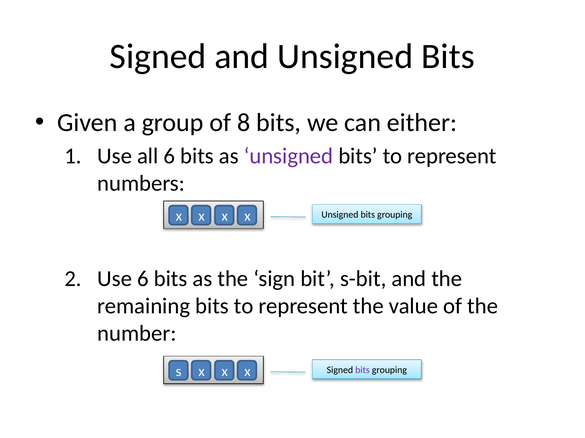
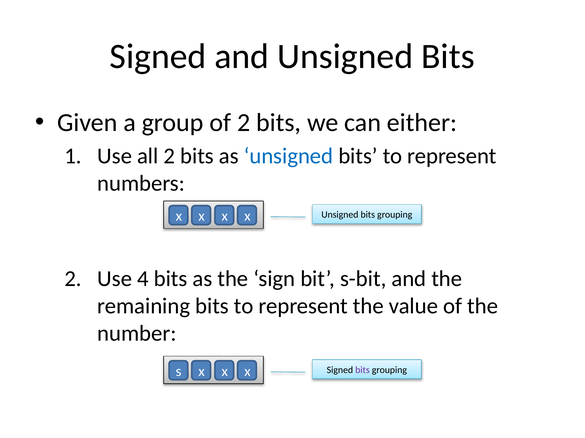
of 8: 8 -> 2
all 6: 6 -> 2
unsigned at (289, 156) colour: purple -> blue
Use 6: 6 -> 4
